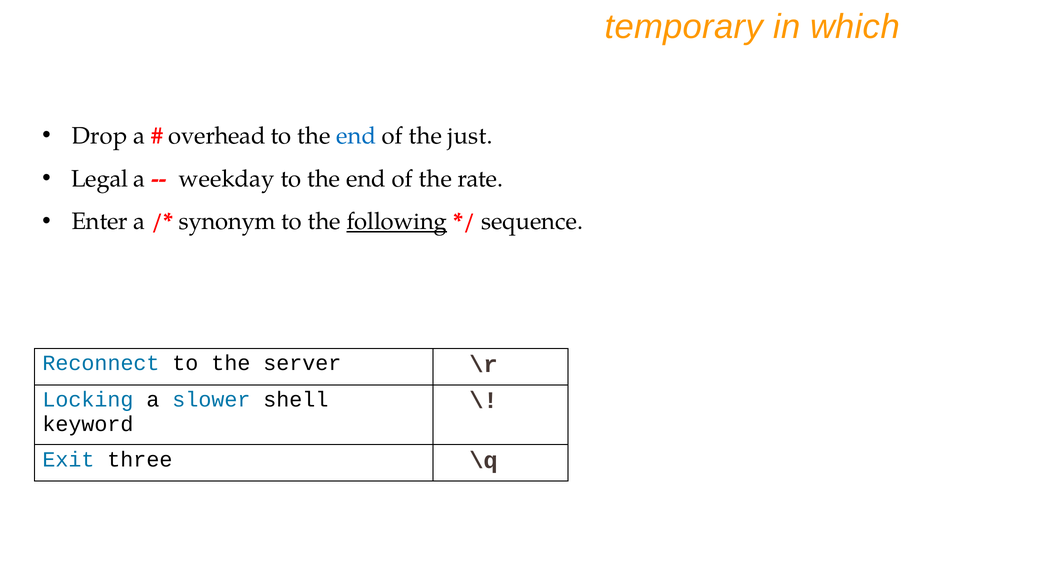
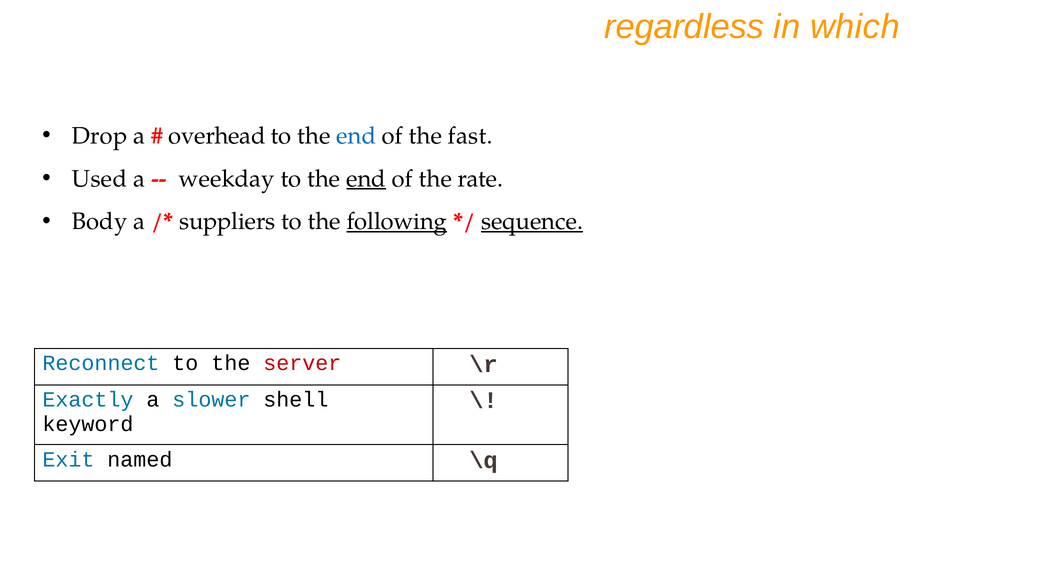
temporary: temporary -> regardless
just: just -> fast
Legal: Legal -> Used
end at (366, 179) underline: none -> present
Enter: Enter -> Body
synonym: synonym -> suppliers
sequence underline: none -> present
server colour: black -> red
Locking: Locking -> Exactly
three: three -> named
